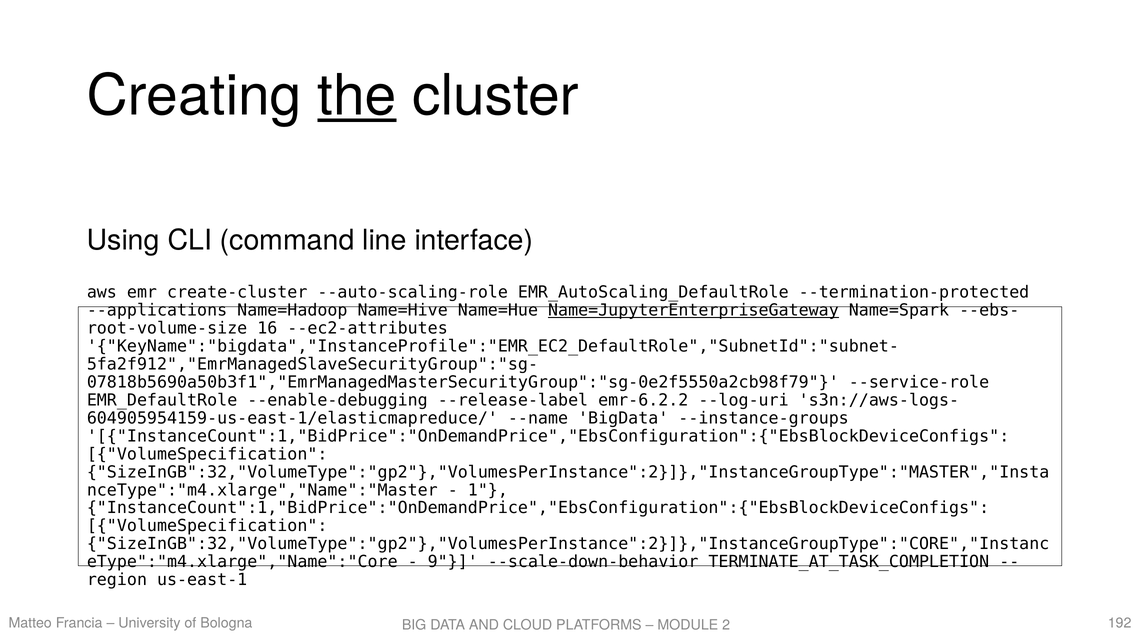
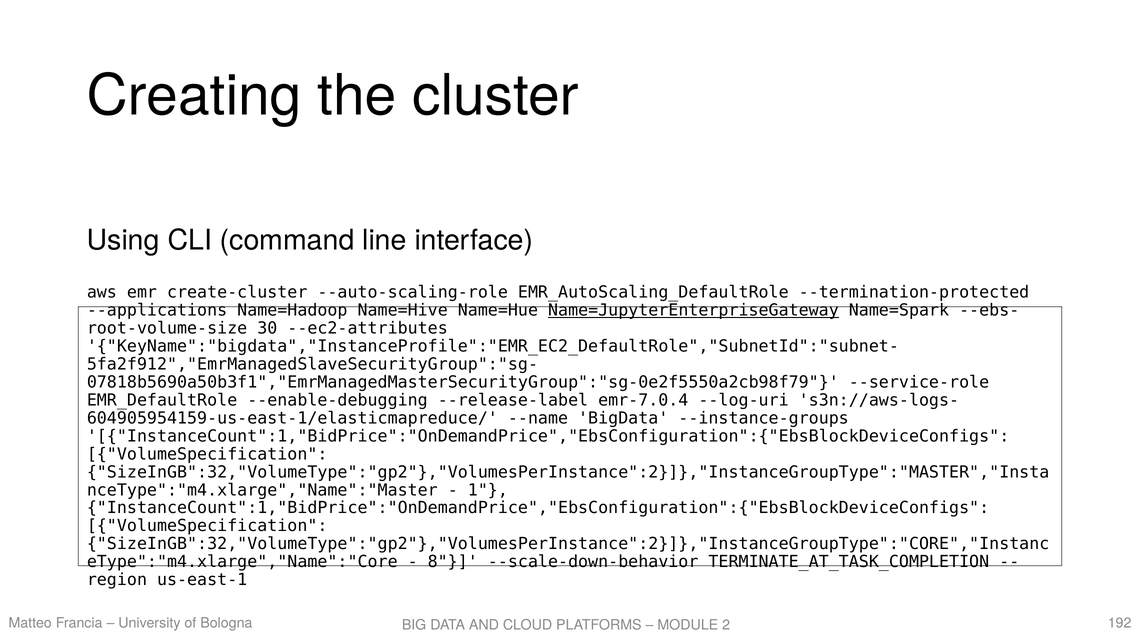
the underline: present -> none
16: 16 -> 30
emr-6.2.2: emr-6.2.2 -> emr-7.0.4
9: 9 -> 8
